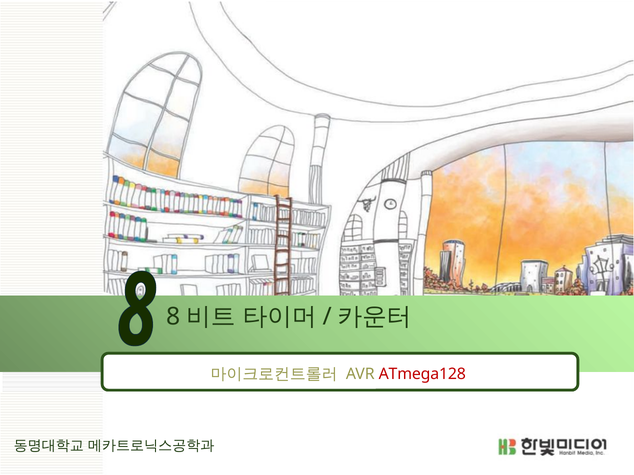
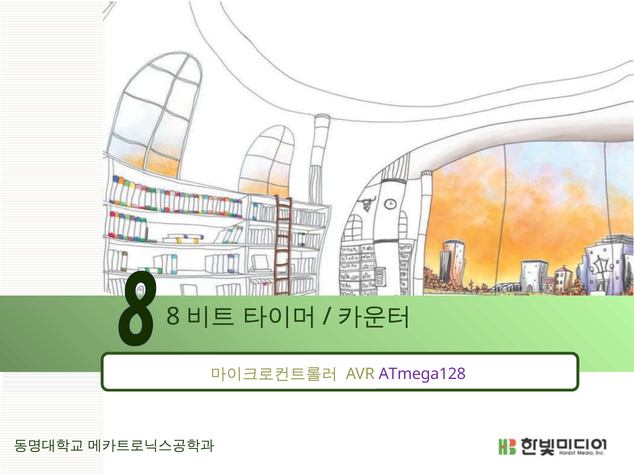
ATmega128 colour: red -> purple
